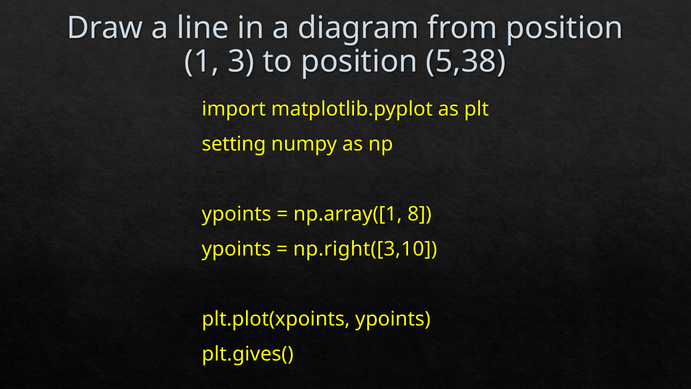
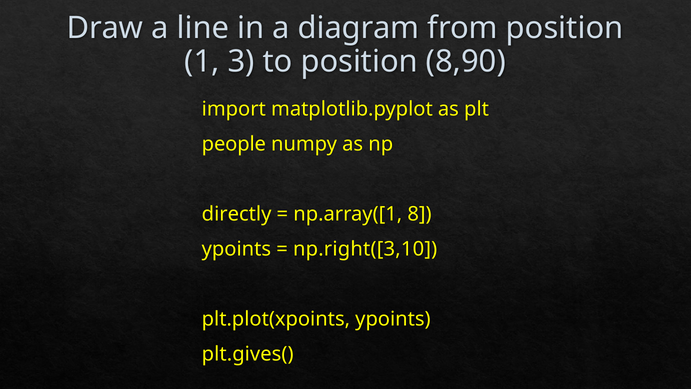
5,38: 5,38 -> 8,90
setting: setting -> people
ypoints at (237, 214): ypoints -> directly
